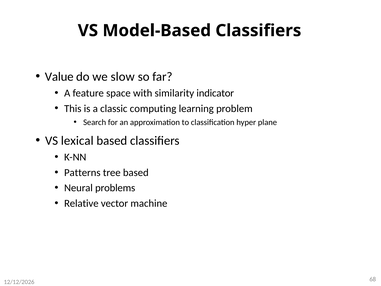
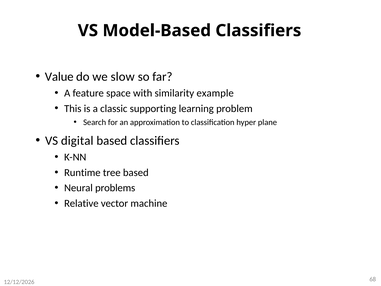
indicator: indicator -> example
computing: computing -> supporting
lexical: lexical -> digital
Patterns: Patterns -> Runtime
